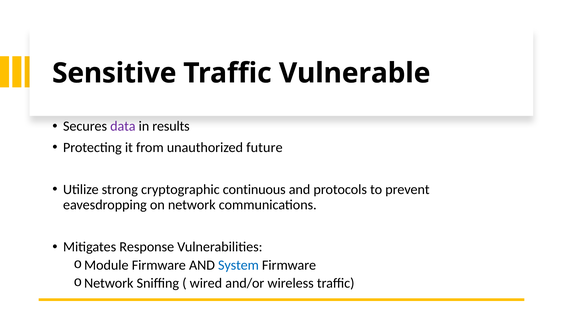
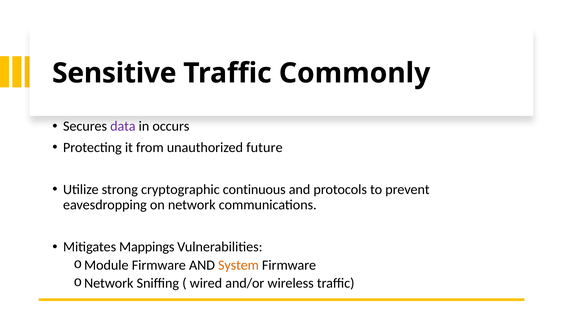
Vulnerable: Vulnerable -> Commonly
results: results -> occurs
Response: Response -> Mappings
System colour: blue -> orange
